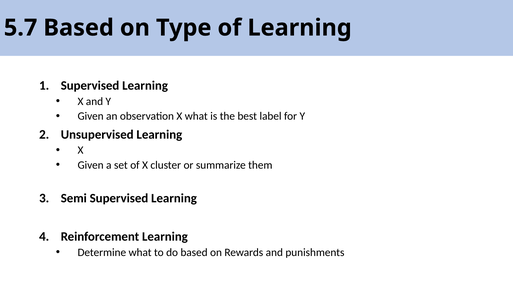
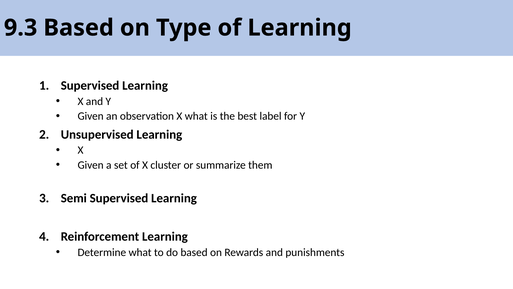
5.7: 5.7 -> 9.3
